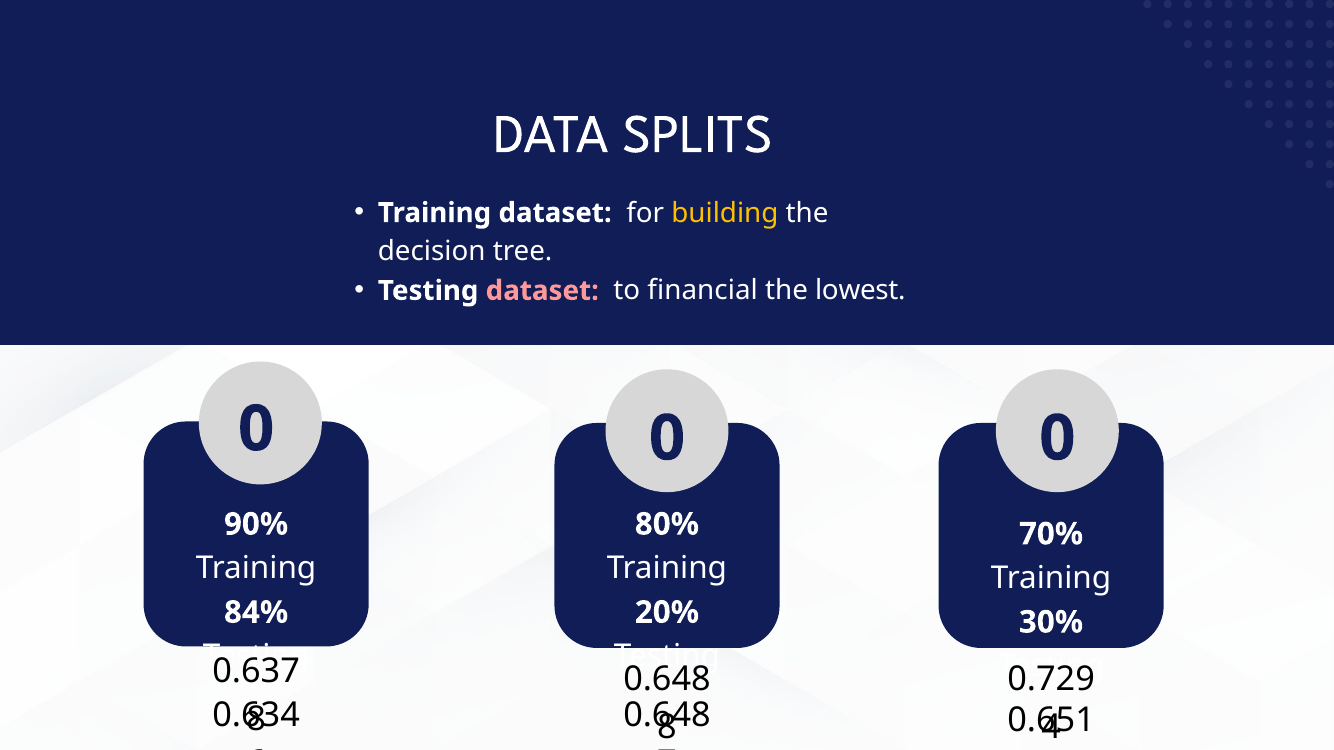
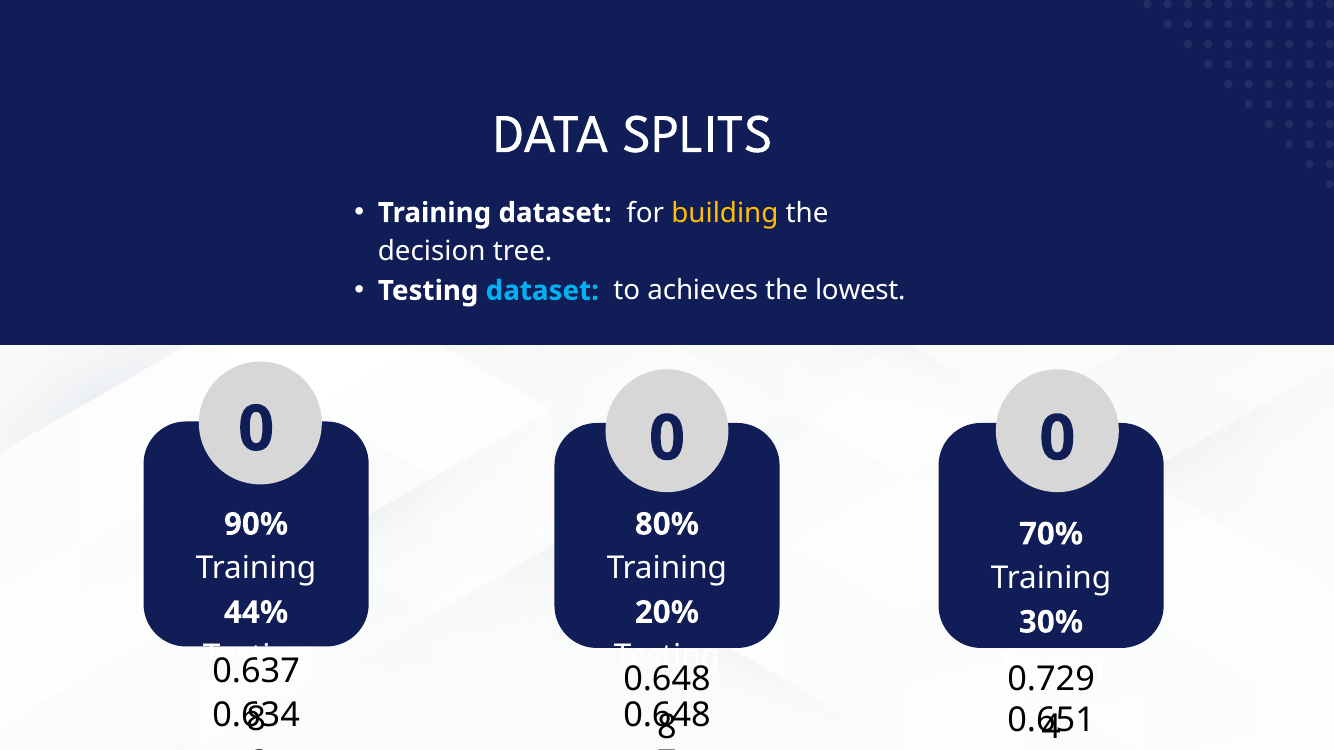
dataset at (542, 291) colour: pink -> light blue
financial: financial -> achieves
84%: 84% -> 44%
